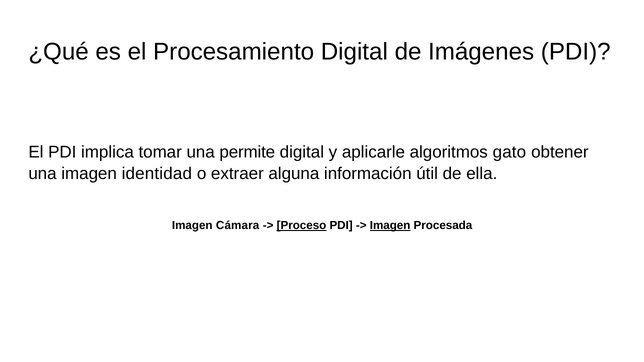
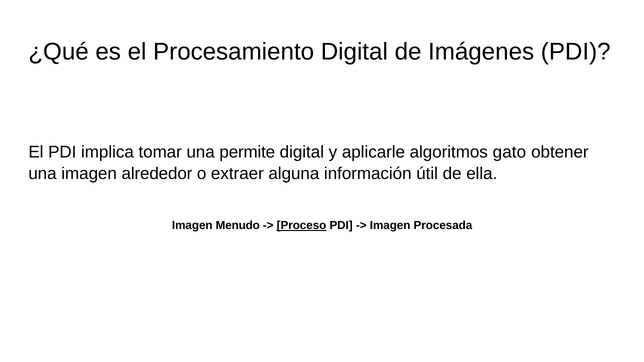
identidad: identidad -> alrededor
Cámara: Cámara -> Menudo
Imagen at (390, 226) underline: present -> none
